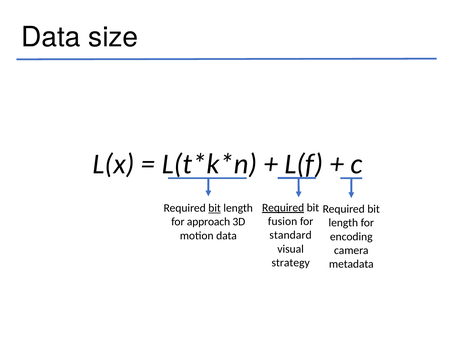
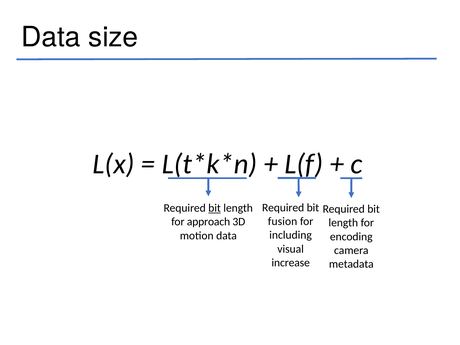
Required at (283, 208) underline: present -> none
standard: standard -> including
strategy: strategy -> increase
